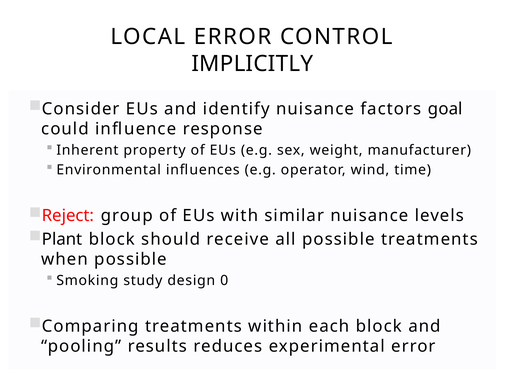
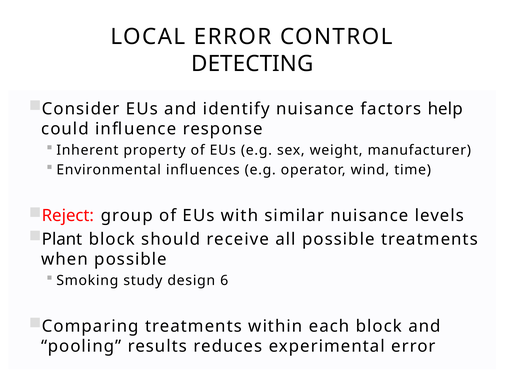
IMPLICITLY: IMPLICITLY -> DETECTING
goal: goal -> help
0: 0 -> 6
